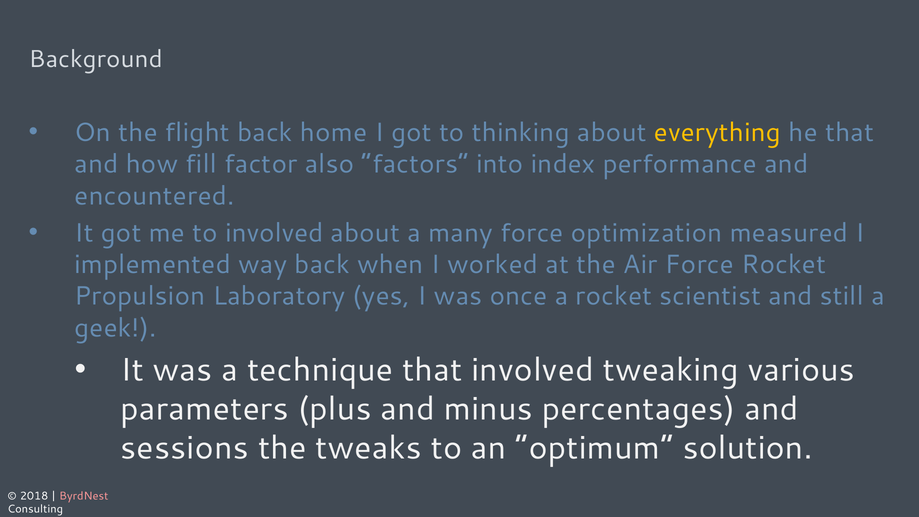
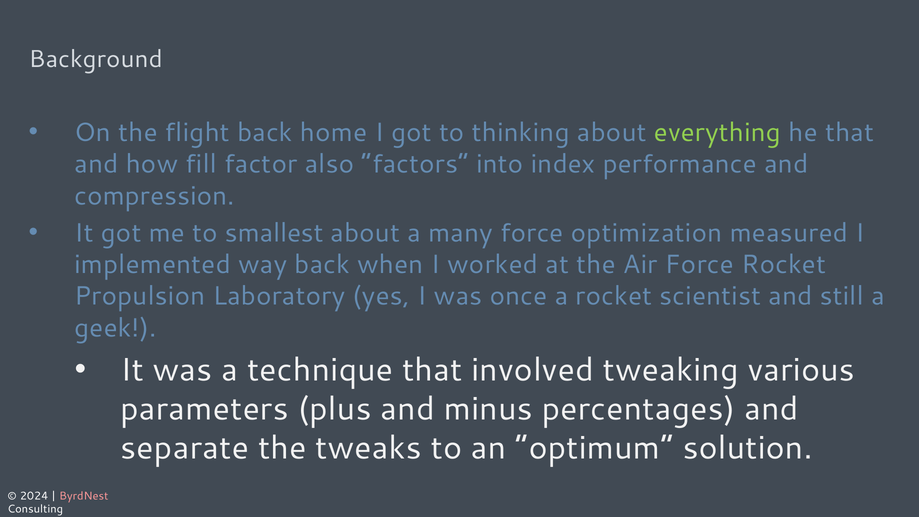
everything colour: yellow -> light green
encountered: encountered -> compression
to involved: involved -> smallest
sessions: sessions -> separate
2018: 2018 -> 2024
